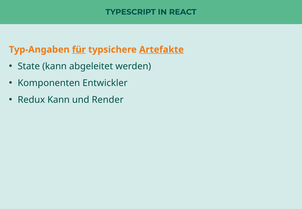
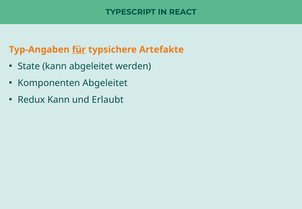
Artefakte underline: present -> none
Komponenten Entwickler: Entwickler -> Abgeleitet
Render: Render -> Erlaubt
